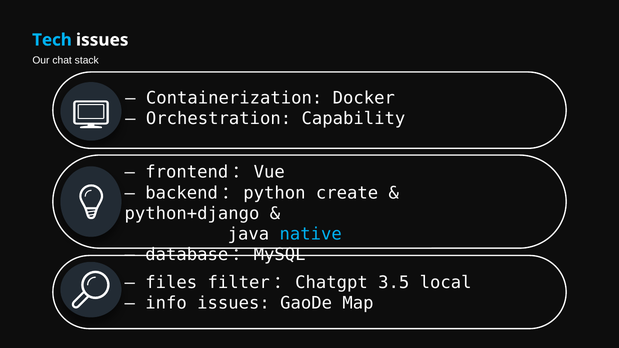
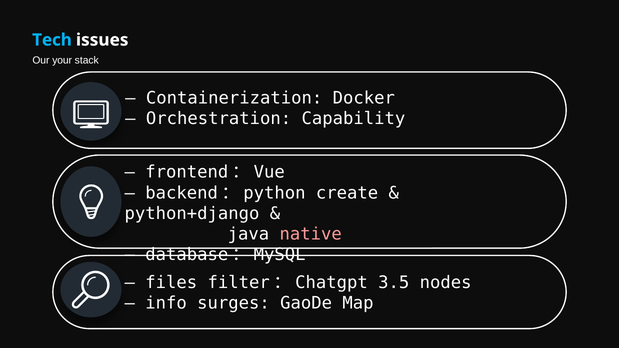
chat: chat -> your
native colour: light blue -> pink
local: local -> nodes
info issues: issues -> surges
